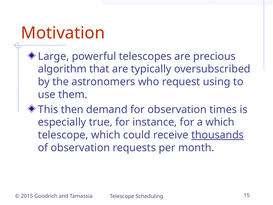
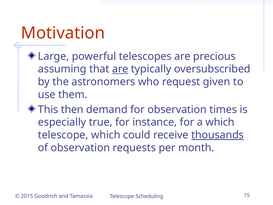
algorithm: algorithm -> assuming
are at (120, 69) underline: none -> present
using: using -> given
